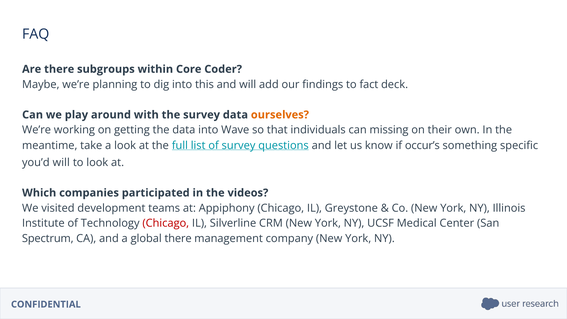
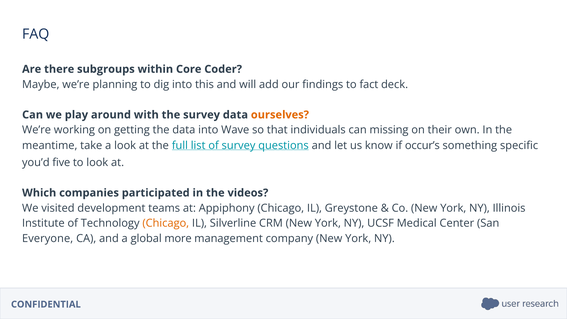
you’d will: will -> five
Chicago at (166, 223) colour: red -> orange
Spectrum: Spectrum -> Everyone
global there: there -> more
